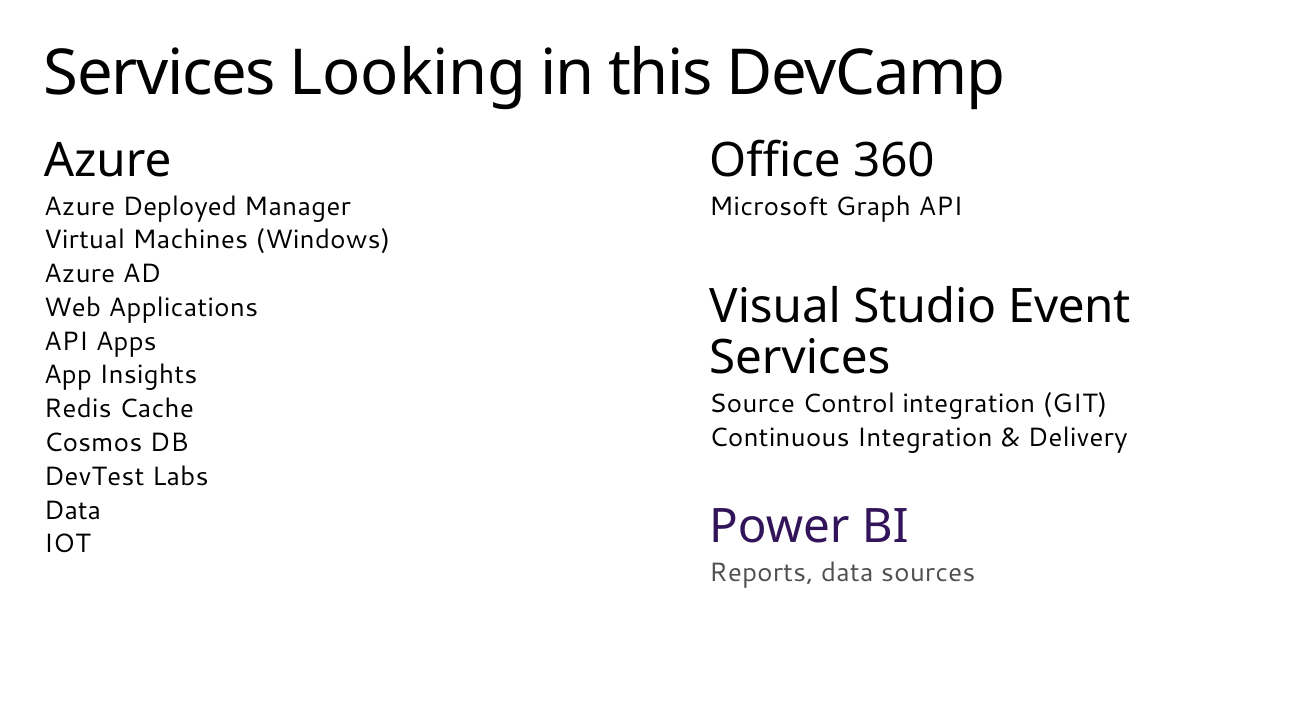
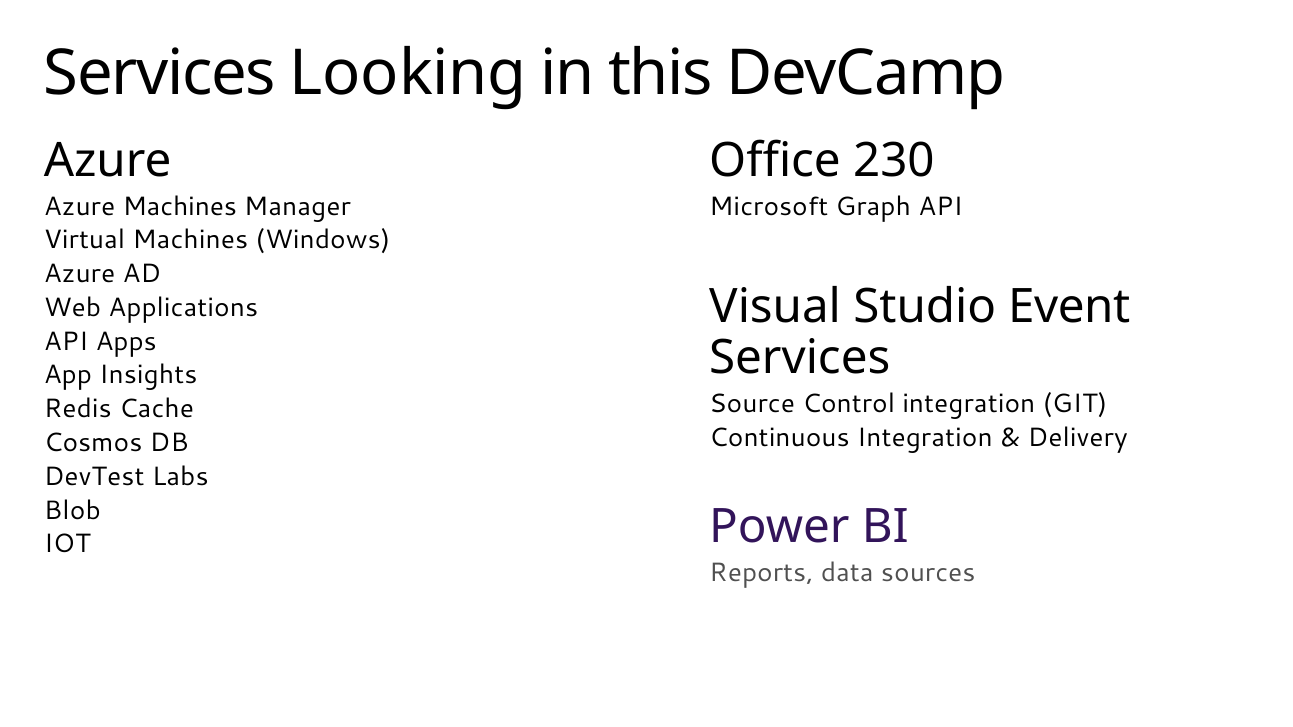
360: 360 -> 230
Azure Deployed: Deployed -> Machines
Data at (73, 511): Data -> Blob
